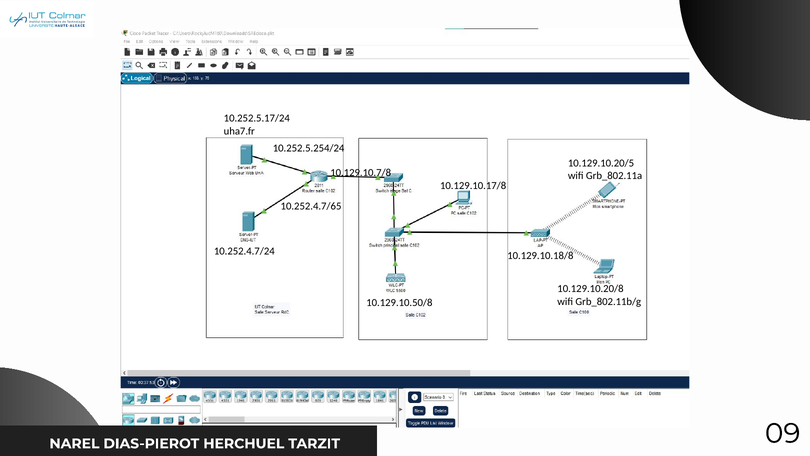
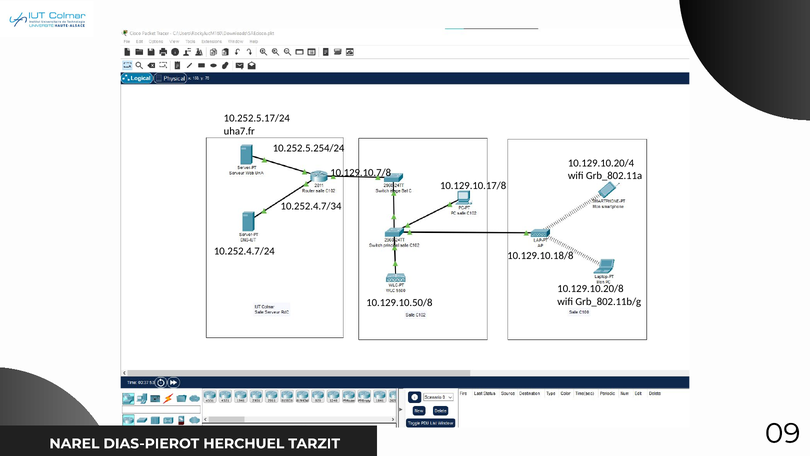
10.129.10.20/5: 10.129.10.20/5 -> 10.129.10.20/4
10.252.4.7/65: 10.252.4.7/65 -> 10.252.4.7/34
